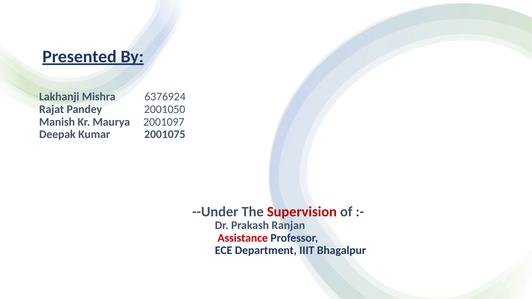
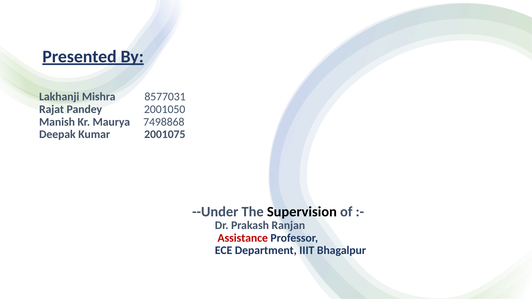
6376924: 6376924 -> 8577031
2001097: 2001097 -> 7498868
Supervision colour: red -> black
